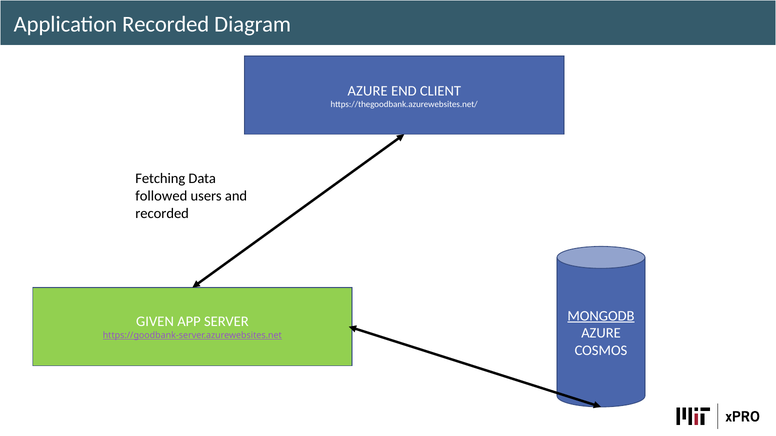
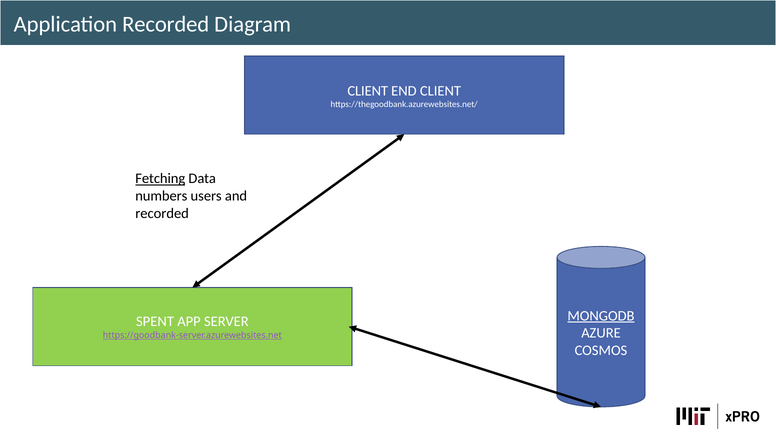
AZURE at (368, 91): AZURE -> CLIENT
Fetching underline: none -> present
followed: followed -> numbers
GIVEN: GIVEN -> SPENT
